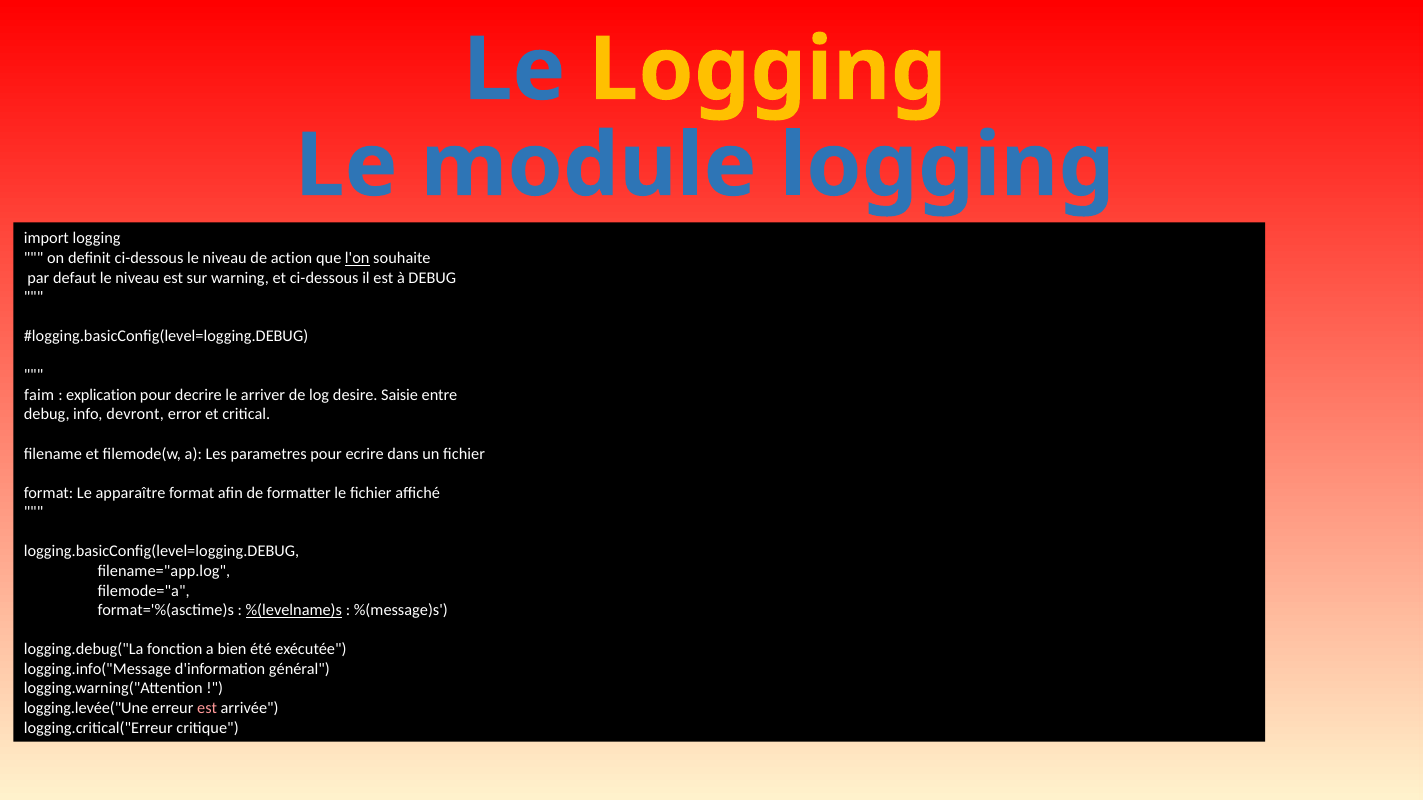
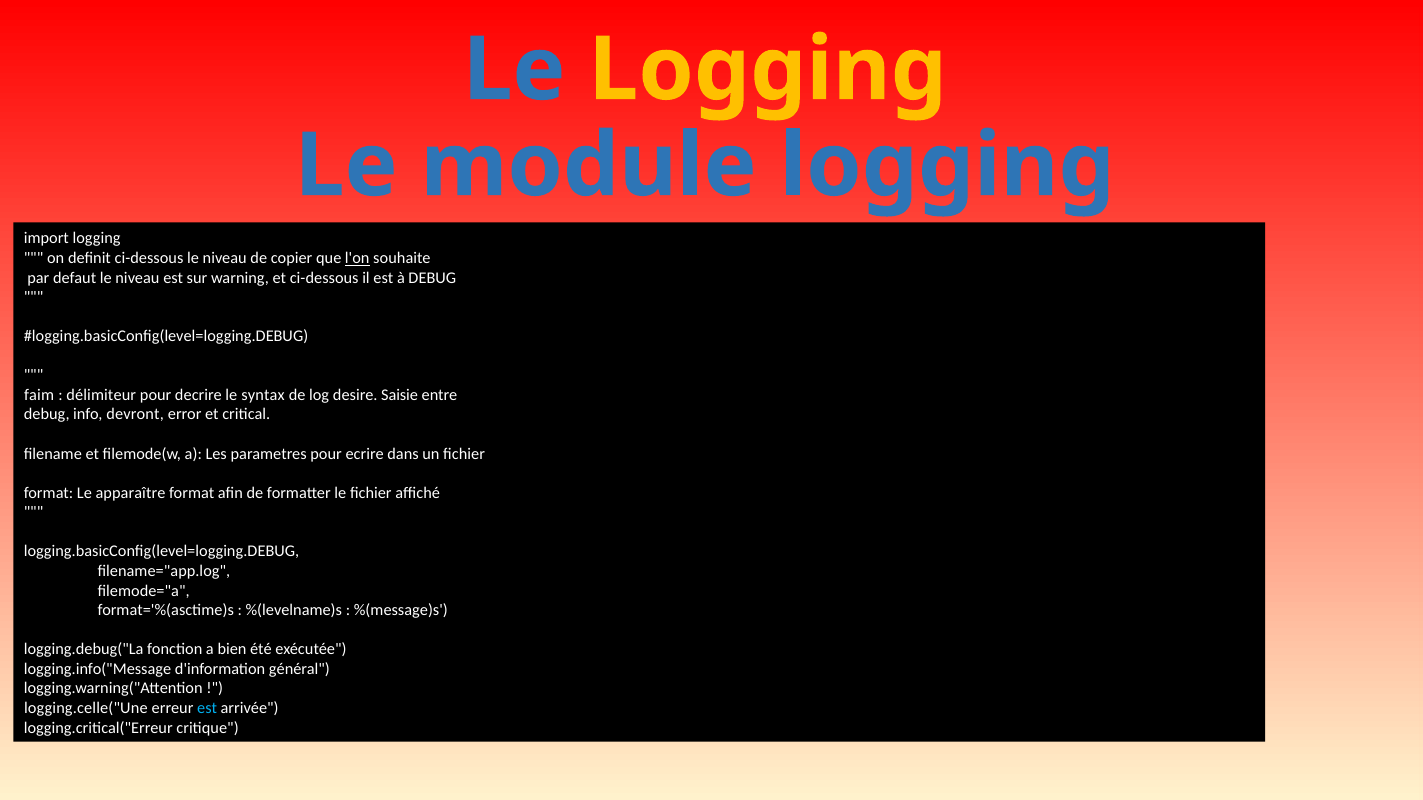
action: action -> copier
explication: explication -> délimiteur
arriver: arriver -> syntax
%(levelname)s underline: present -> none
logging.levée("Une: logging.levée("Une -> logging.celle("Une
est at (207, 709) colour: pink -> light blue
